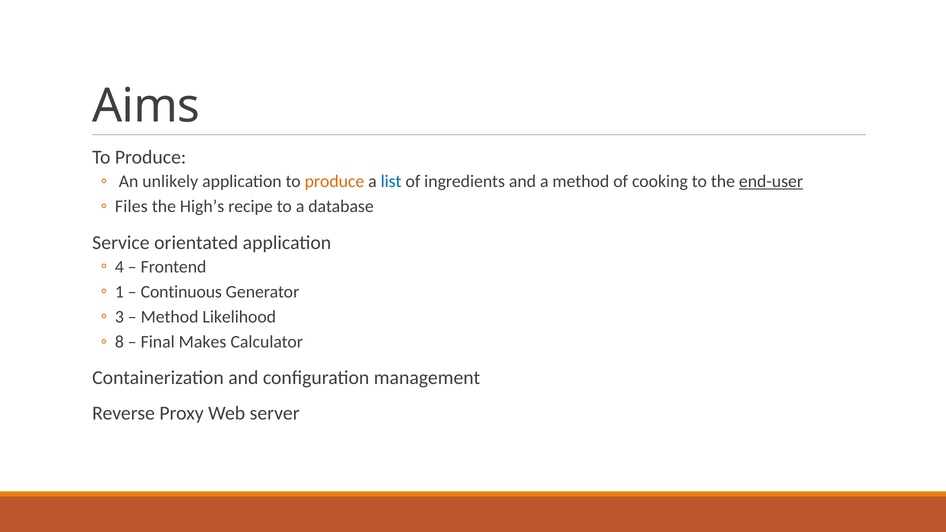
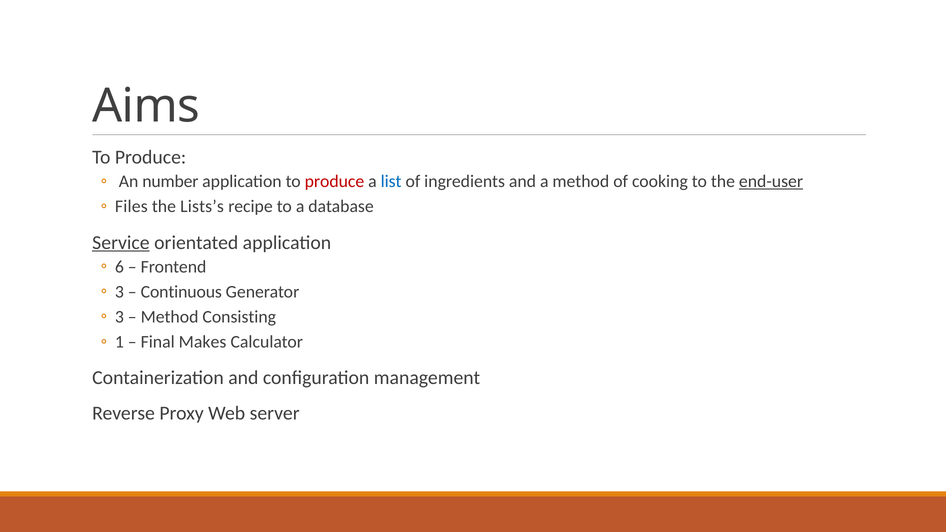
unlikely: unlikely -> number
produce at (334, 182) colour: orange -> red
High’s: High’s -> Lists’s
Service underline: none -> present
4: 4 -> 6
1 at (119, 292): 1 -> 3
Likelihood: Likelihood -> Consisting
8: 8 -> 1
